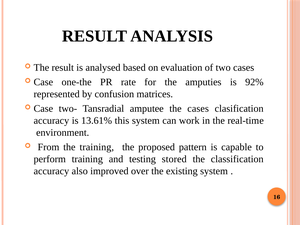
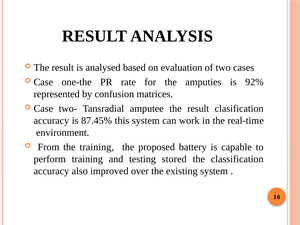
amputee the cases: cases -> result
13.61%: 13.61% -> 87.45%
pattern: pattern -> battery
